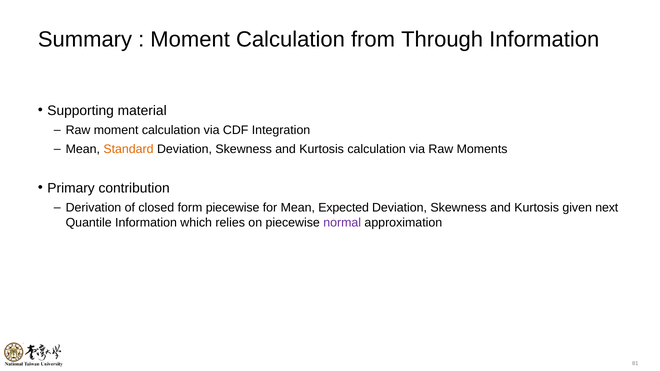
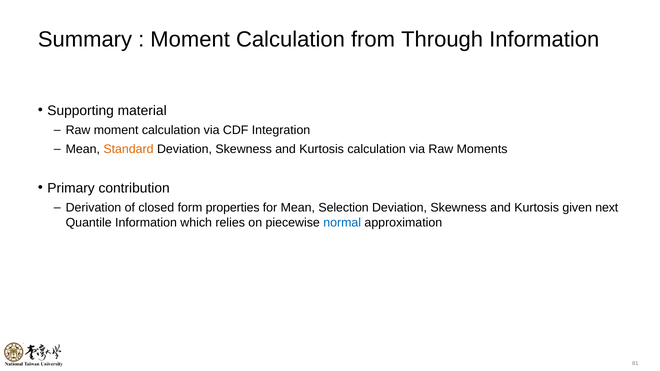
form piecewise: piecewise -> properties
Expected: Expected -> Selection
normal colour: purple -> blue
